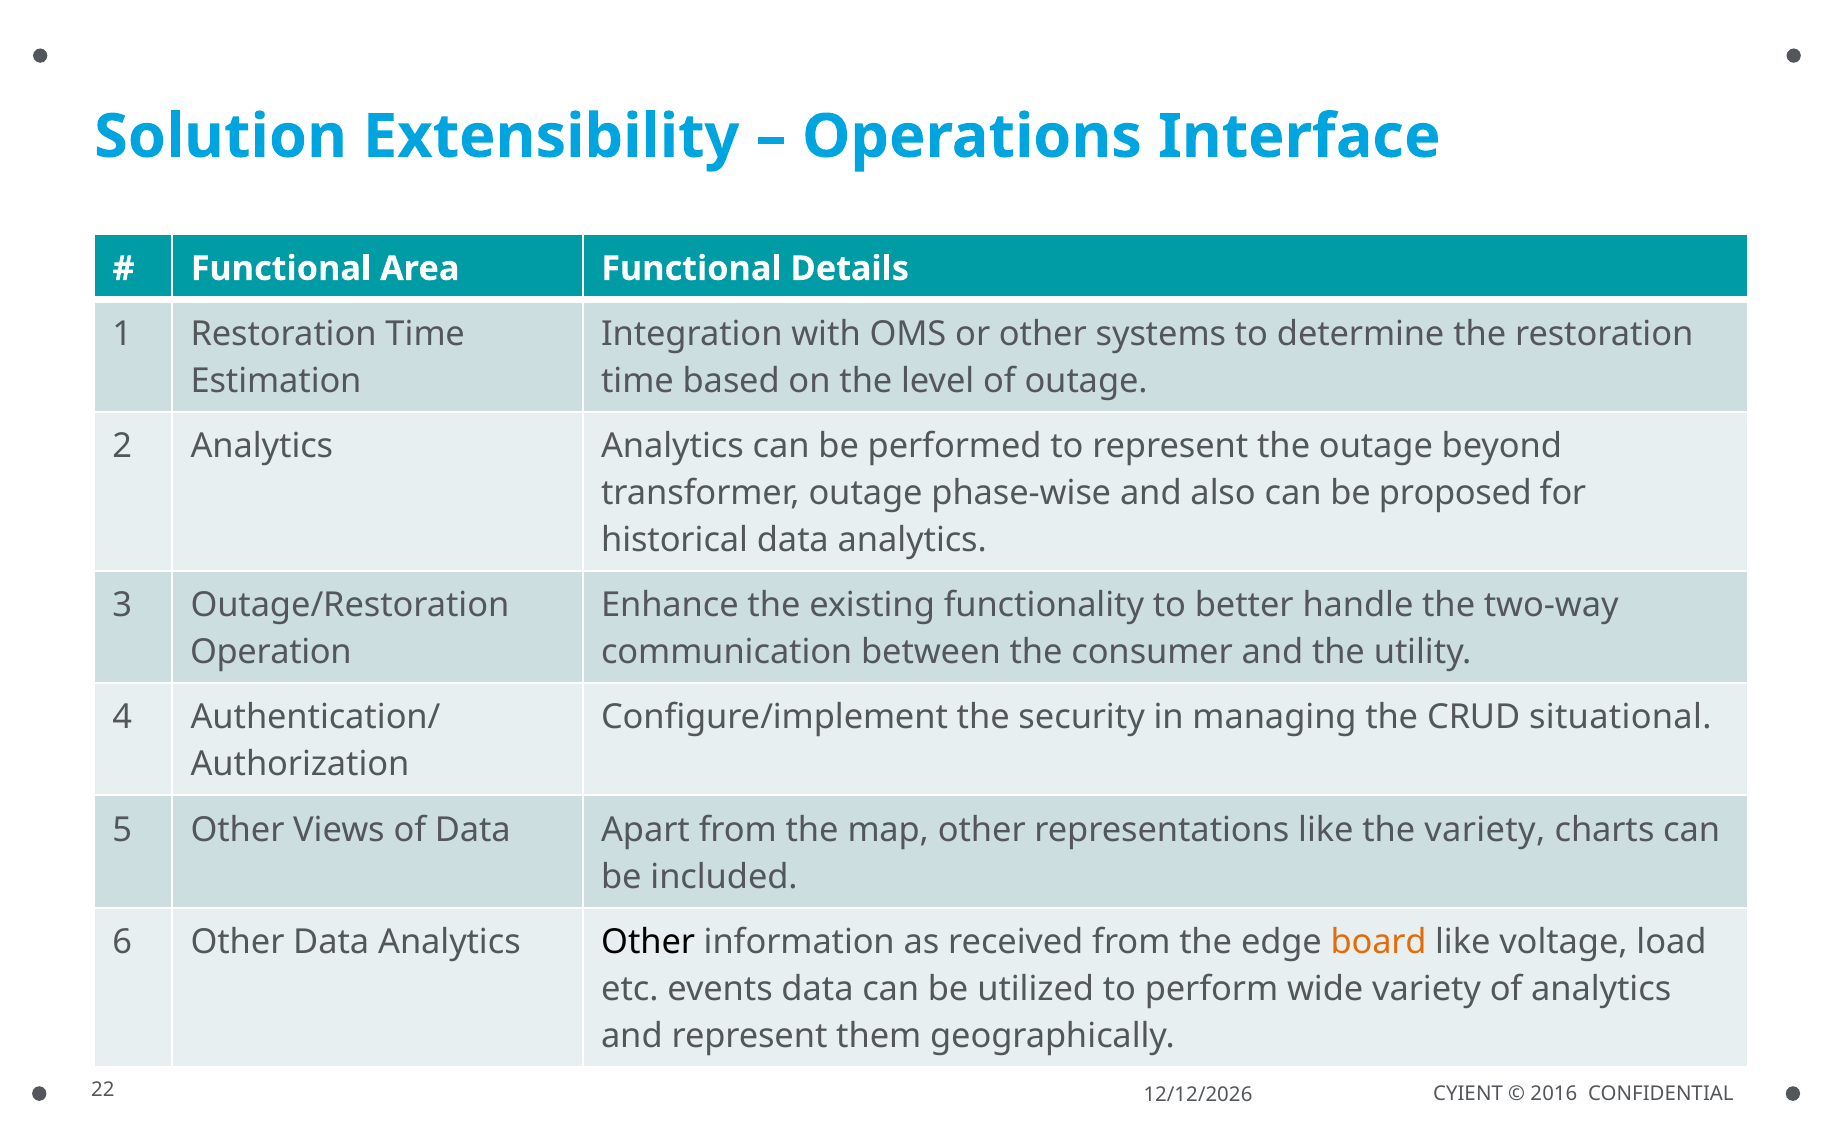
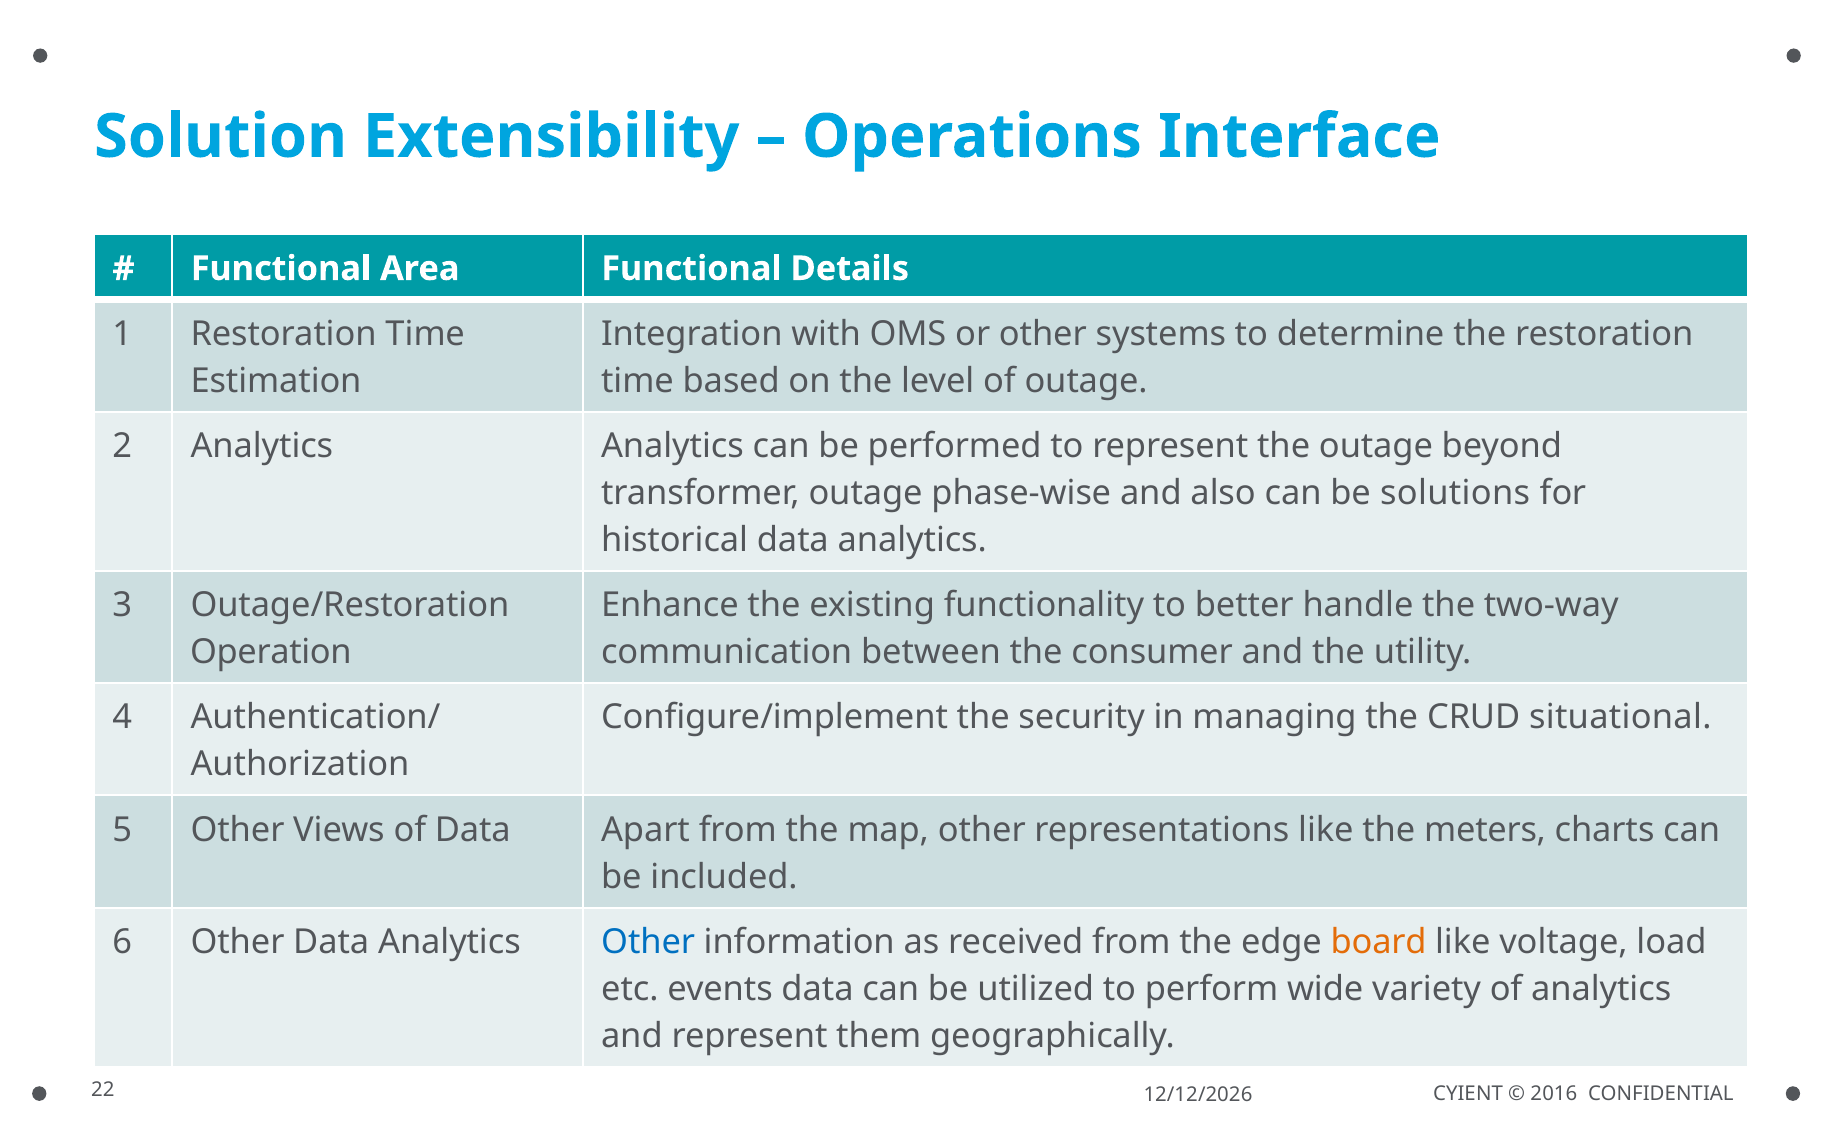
proposed: proposed -> solutions
the variety: variety -> meters
Other at (648, 942) colour: black -> blue
